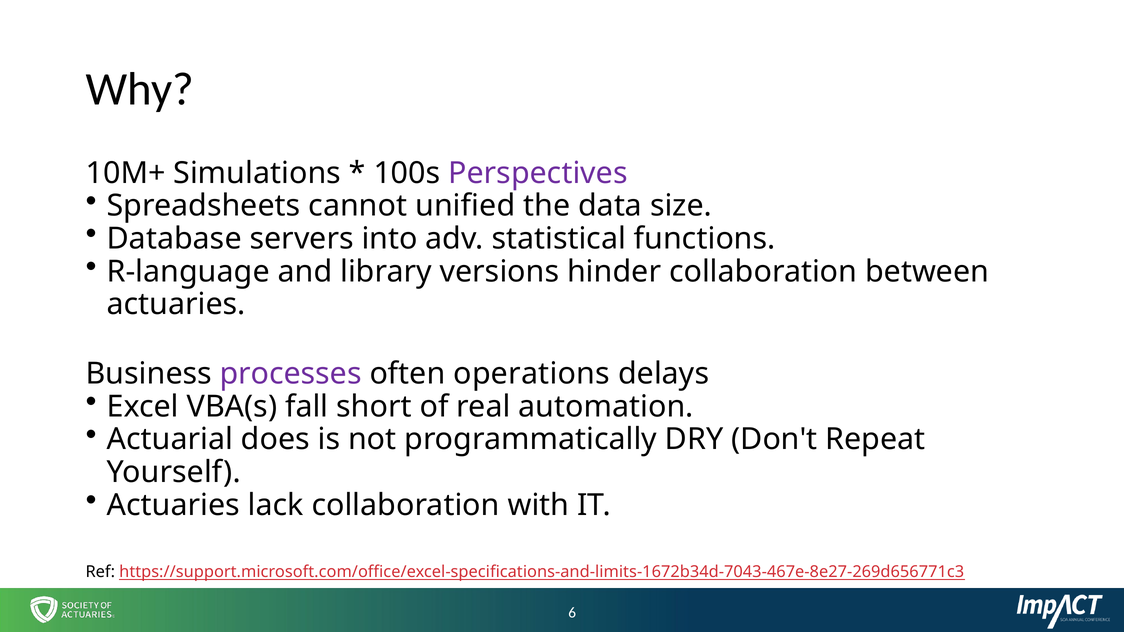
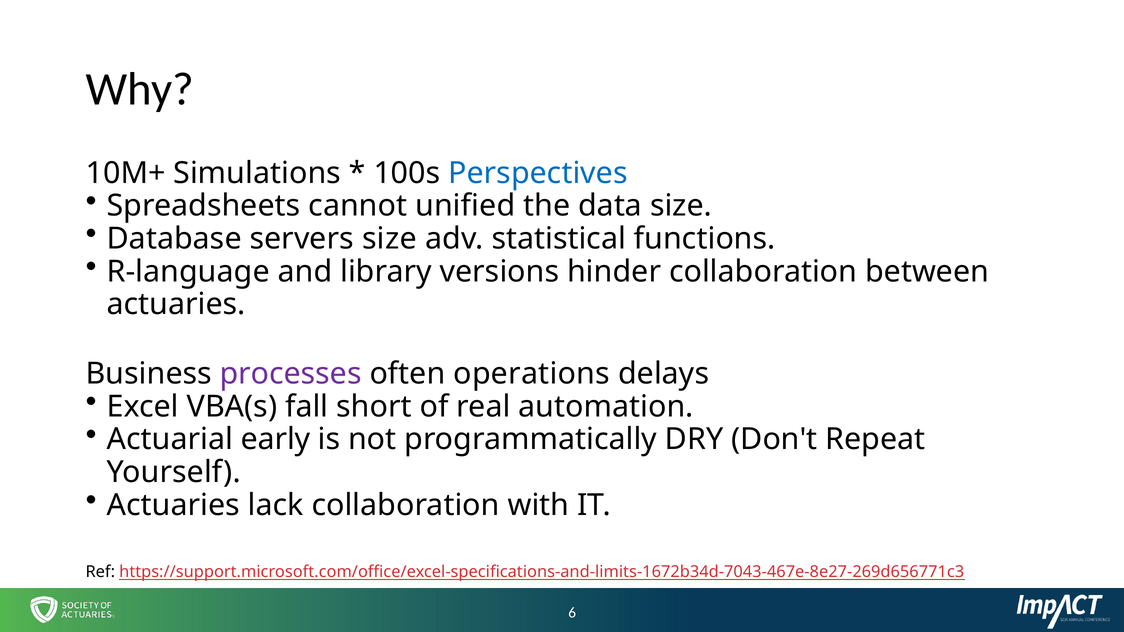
Perspectives colour: purple -> blue
servers into: into -> size
does: does -> early
